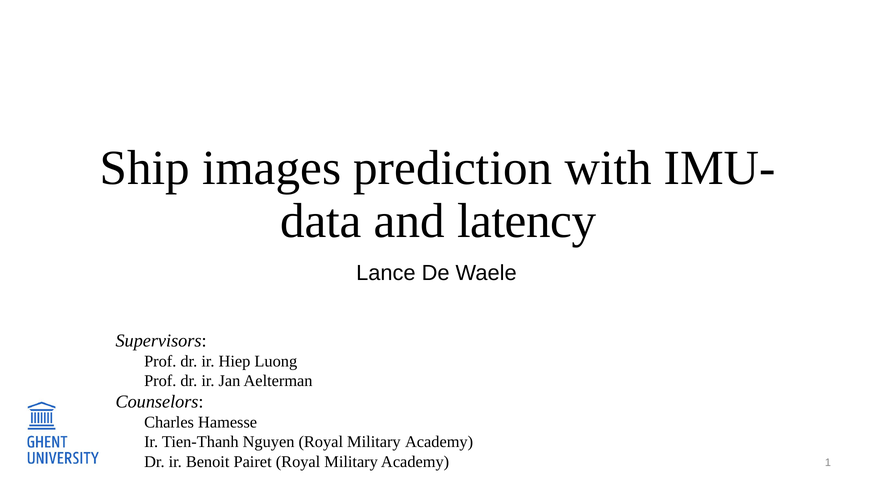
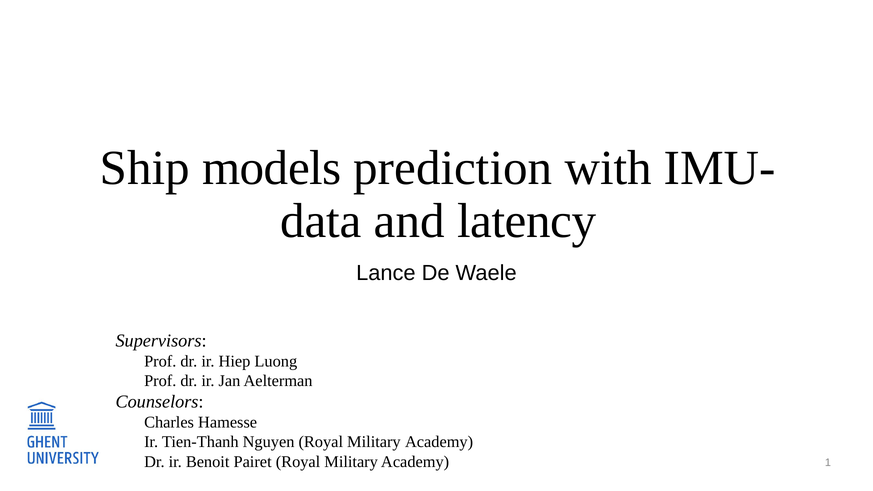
images: images -> models
